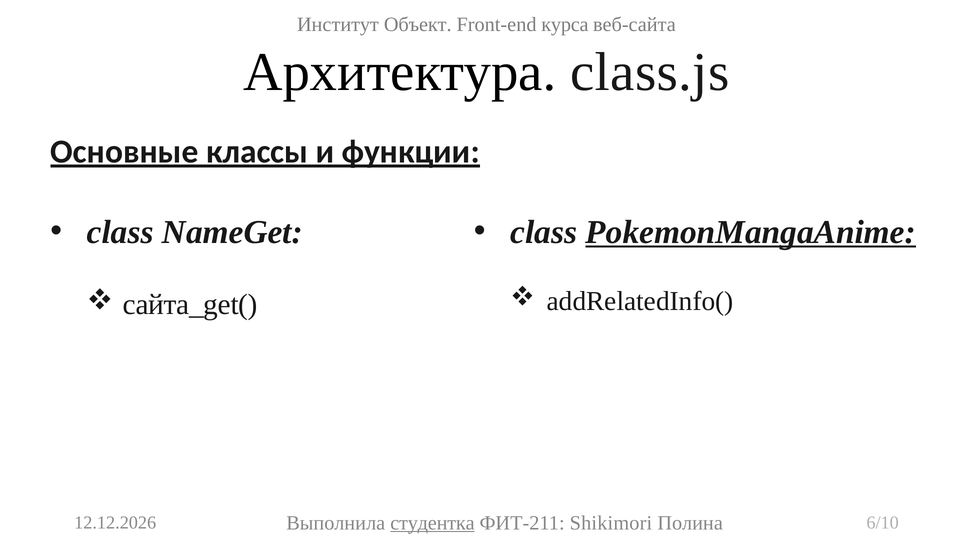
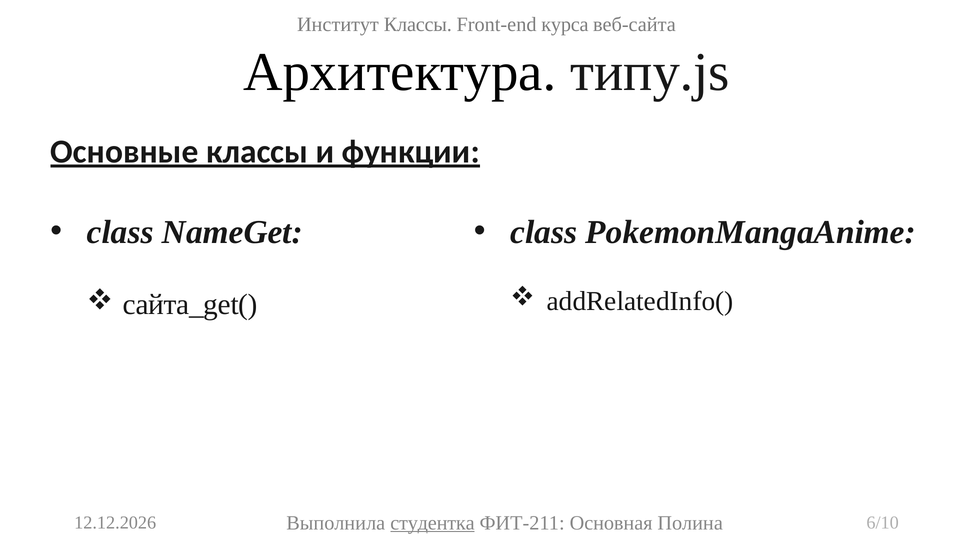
Институт Объект: Объект -> Классы
class.js: class.js -> типу.js
PokemonMangaAnime underline: present -> none
Shikimori: Shikimori -> Основная
